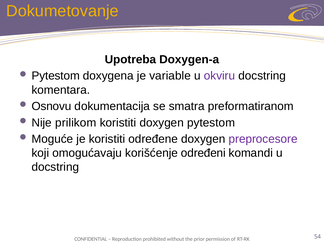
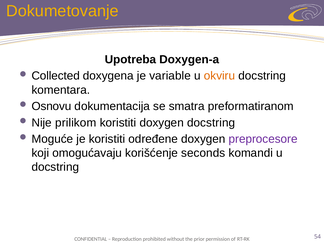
Pytestom at (56, 76): Pytestom -> Collected
okviru colour: purple -> orange
doxygen pytestom: pytestom -> docstring
određeni: određeni -> seconds
